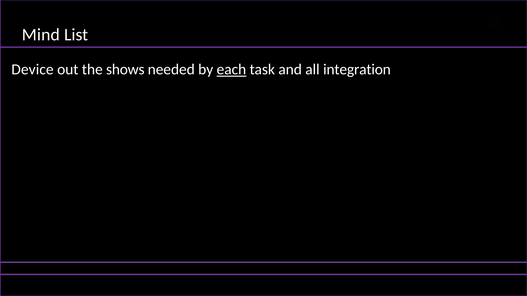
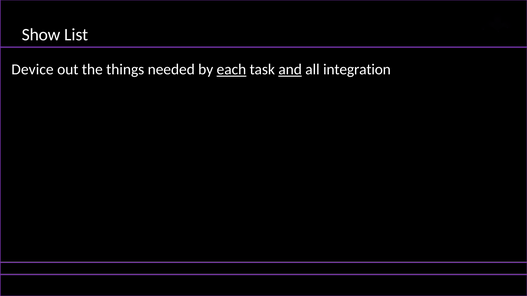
Mind: Mind -> Show
shows: shows -> things
and underline: none -> present
